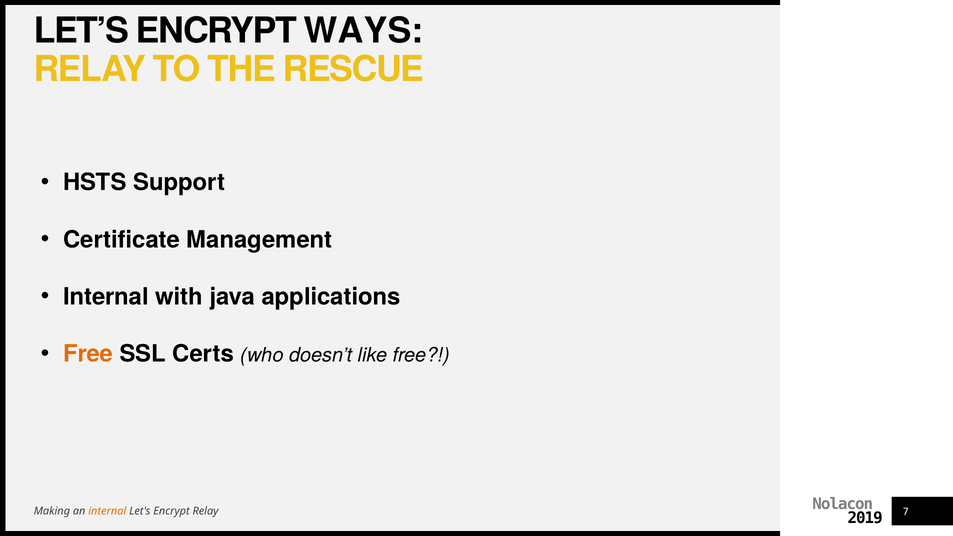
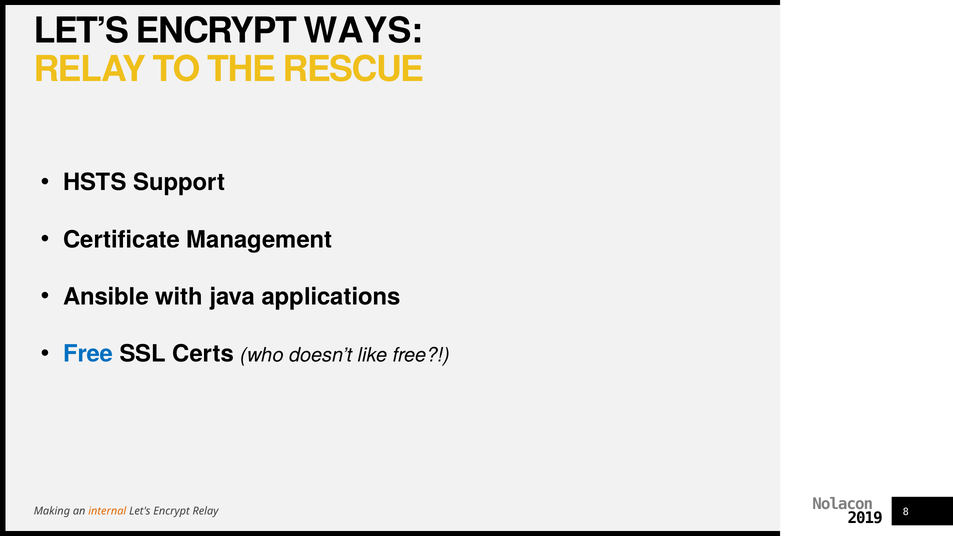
Internal at (106, 297): Internal -> Ansible
Free at (88, 354) colour: orange -> blue
7: 7 -> 8
